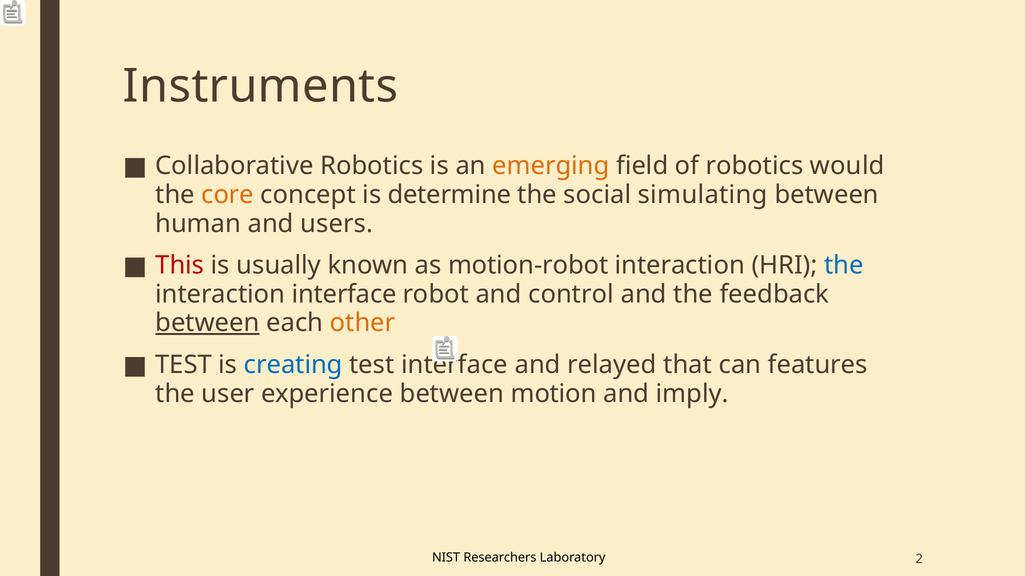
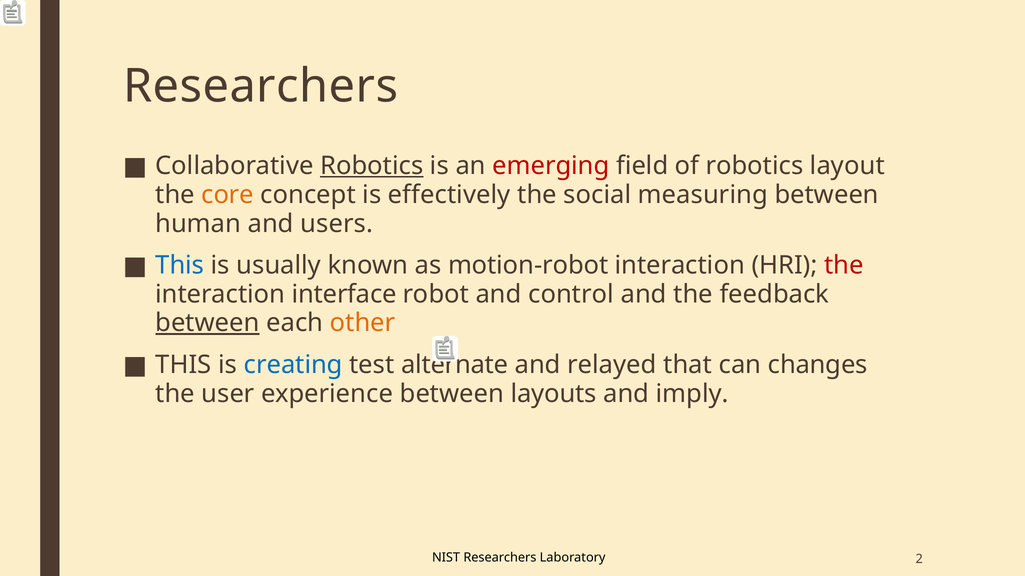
Instruments at (261, 86): Instruments -> Researchers
Robotics at (372, 166) underline: none -> present
emerging colour: orange -> red
would: would -> layout
determine: determine -> effectively
simulating: simulating -> measuring
This at (180, 266) colour: red -> blue
the at (844, 266) colour: blue -> red
TEST at (184, 365): TEST -> THIS
test interface: interface -> alternate
features: features -> changes
motion: motion -> layouts
